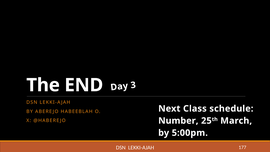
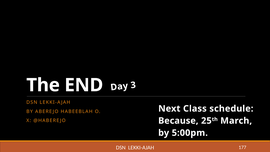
Number: Number -> Because
